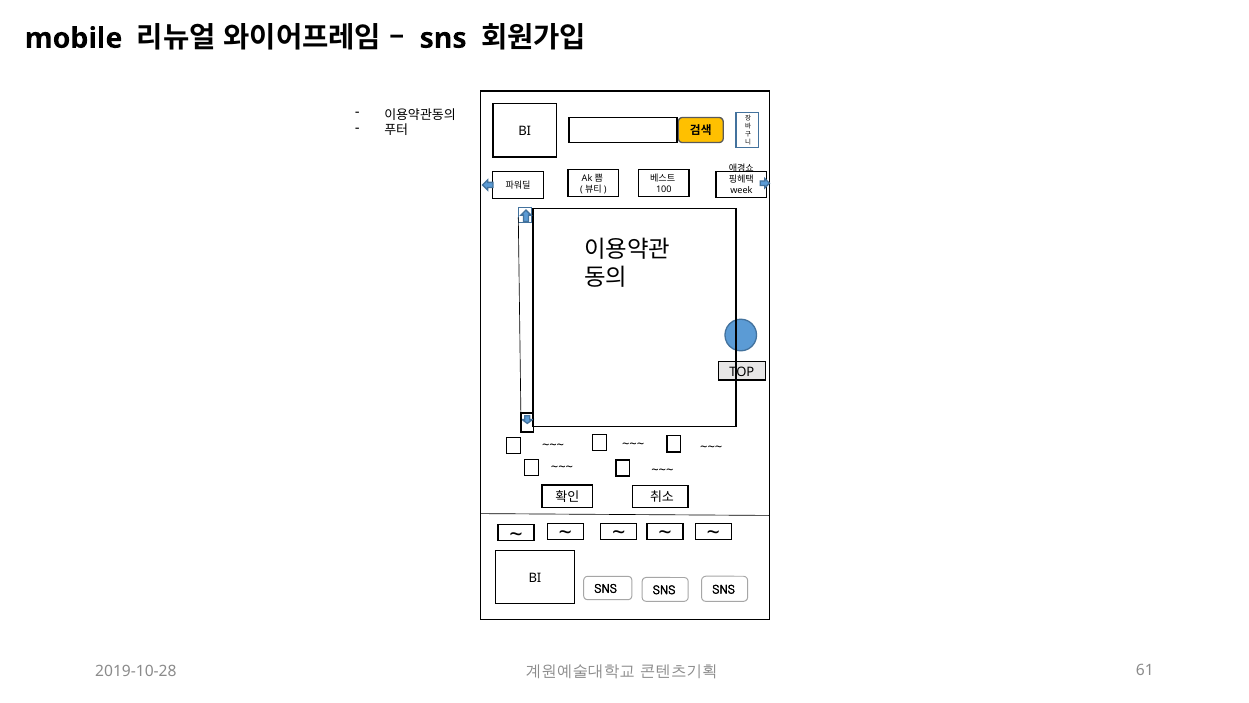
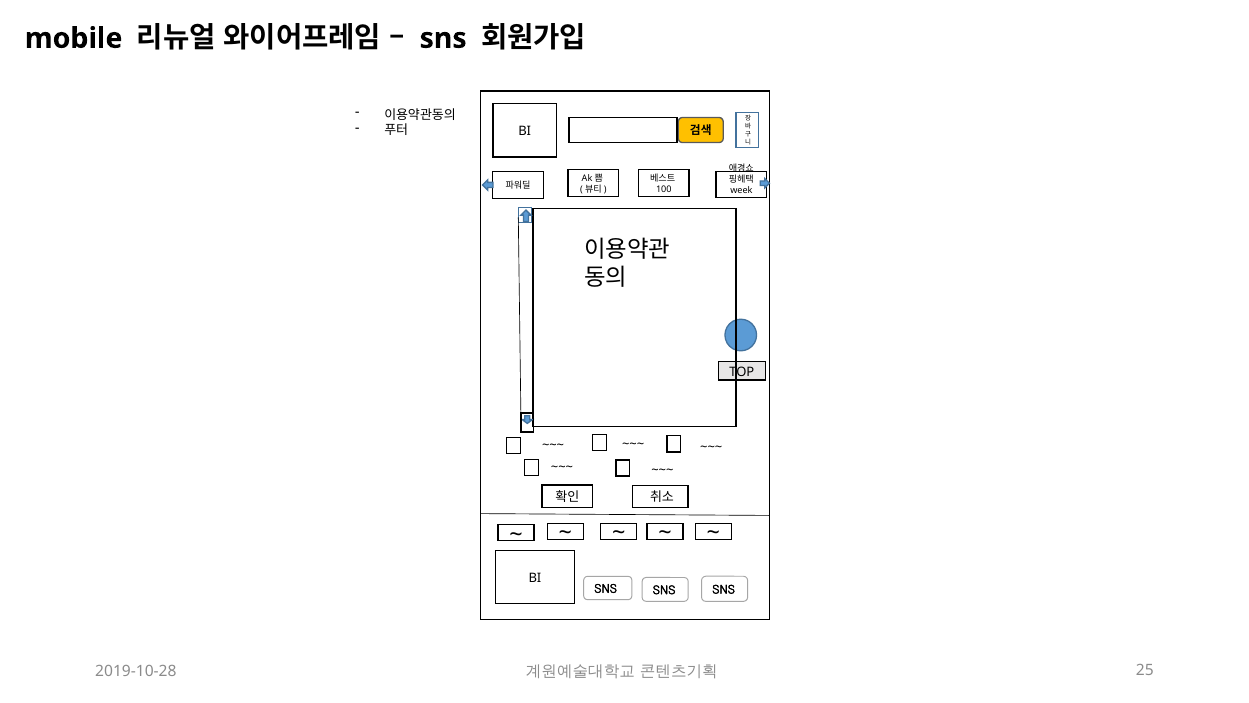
61: 61 -> 25
